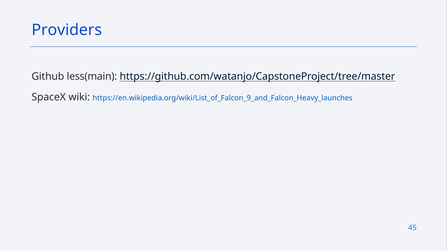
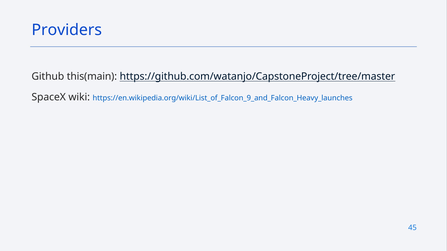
less(main: less(main -> this(main
